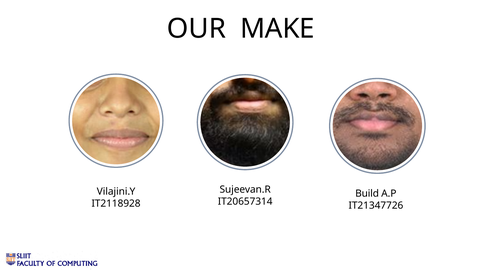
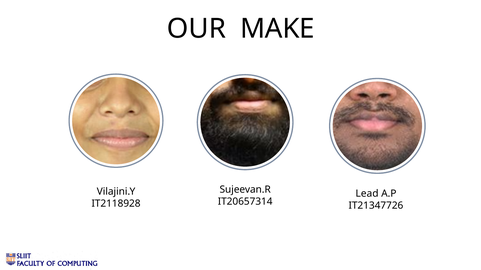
Build: Build -> Lead
